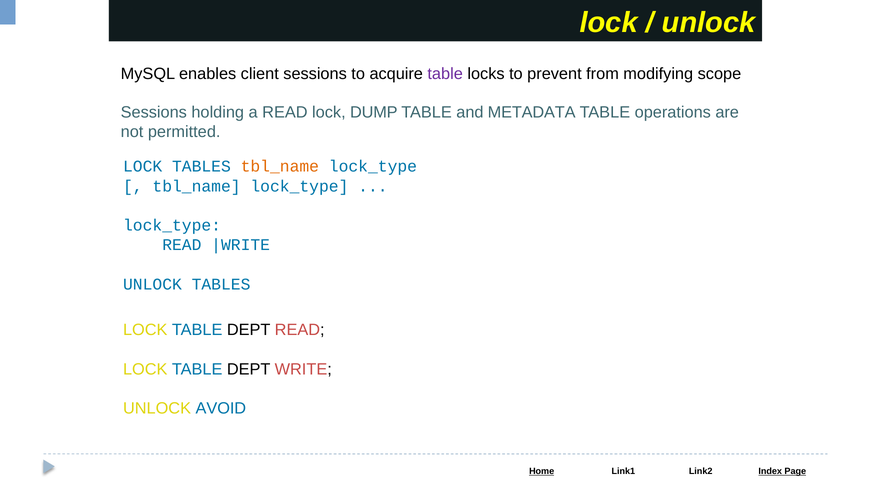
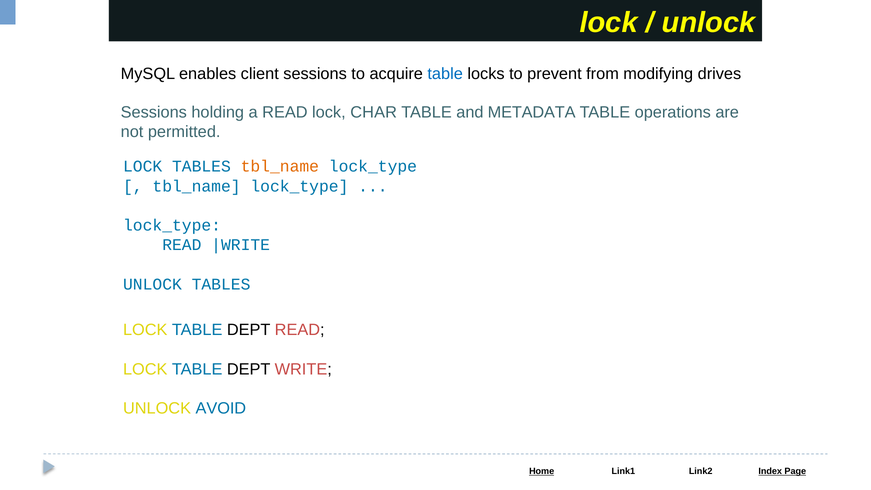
table at (445, 74) colour: purple -> blue
scope: scope -> drives
DUMP: DUMP -> CHAR
